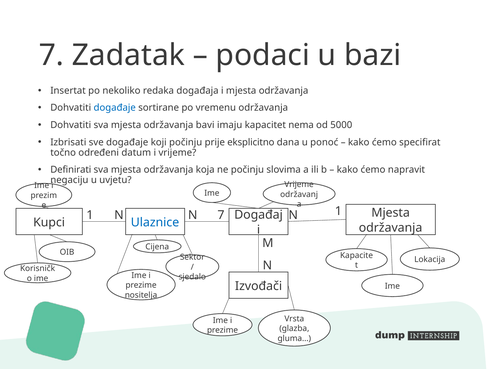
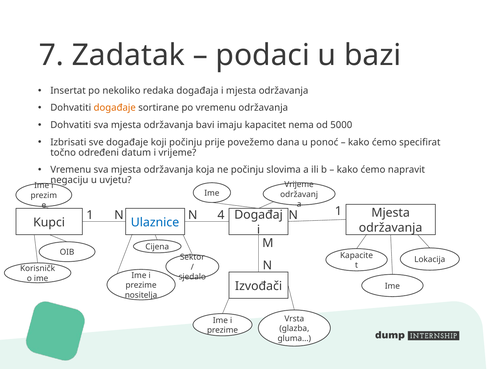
događaje at (115, 108) colour: blue -> orange
eksplicitno: eksplicitno -> povežemo
Definirati at (71, 170): Definirati -> Vremenu
1 7: 7 -> 4
